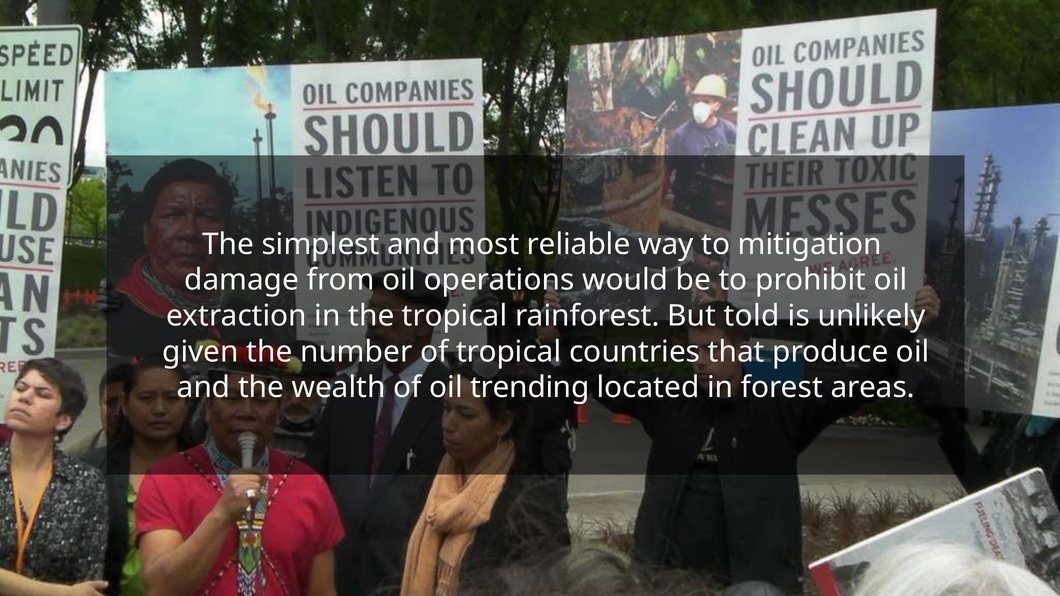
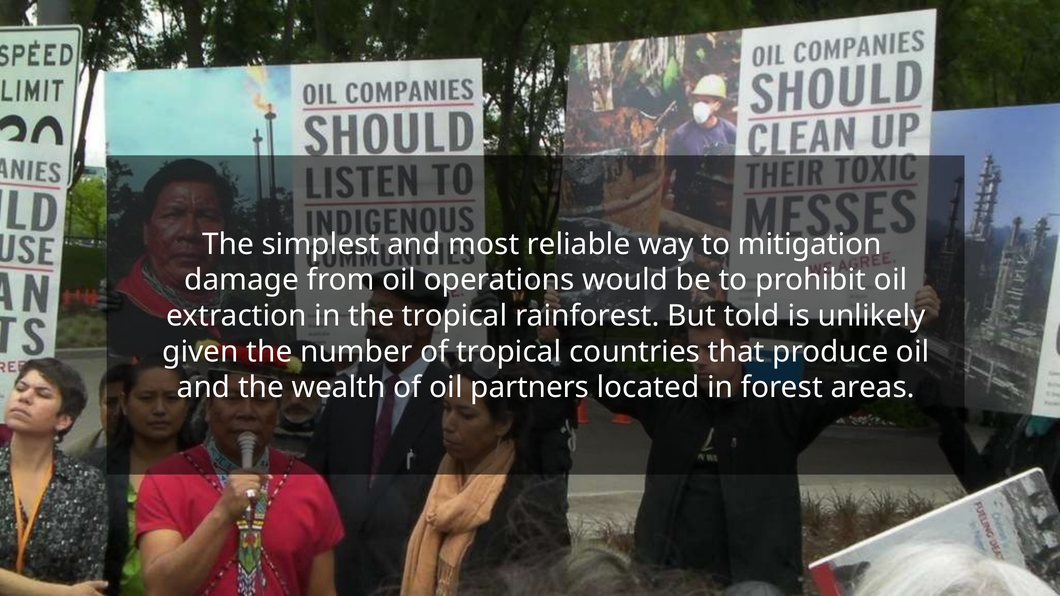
trending: trending -> partners
